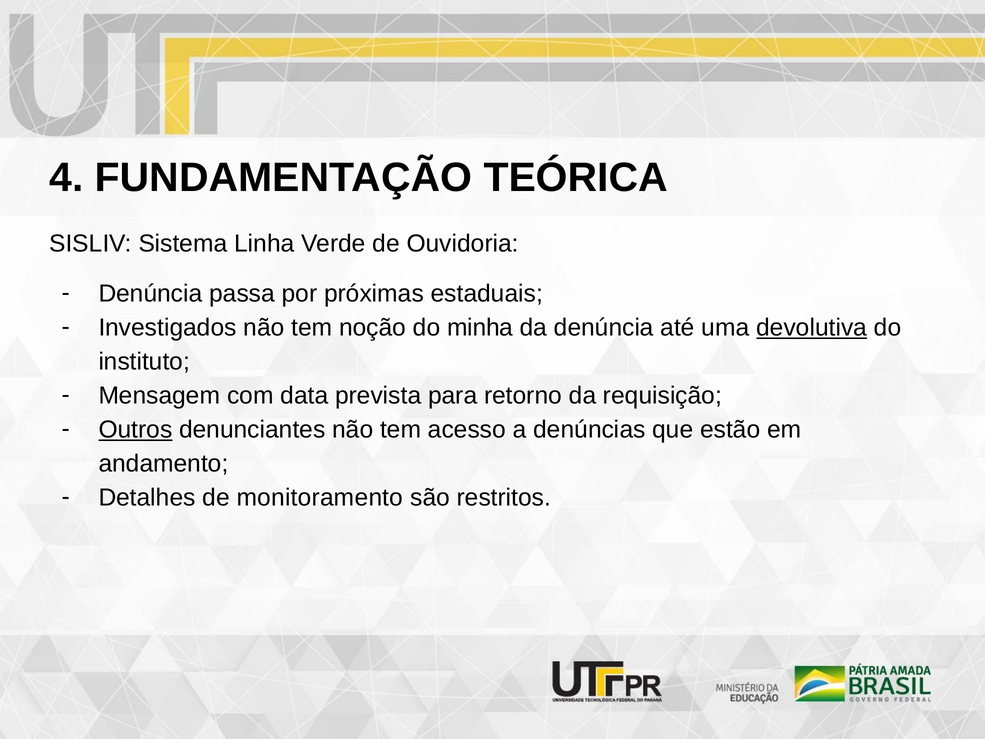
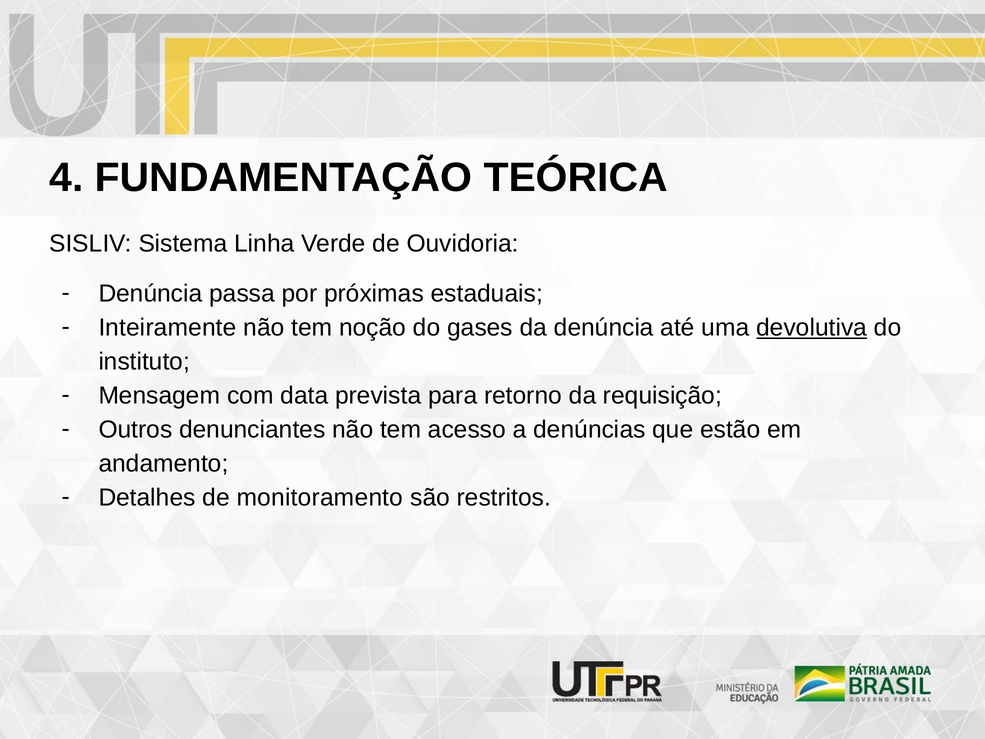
Investigados: Investigados -> Inteiramente
minha: minha -> gases
Outros underline: present -> none
